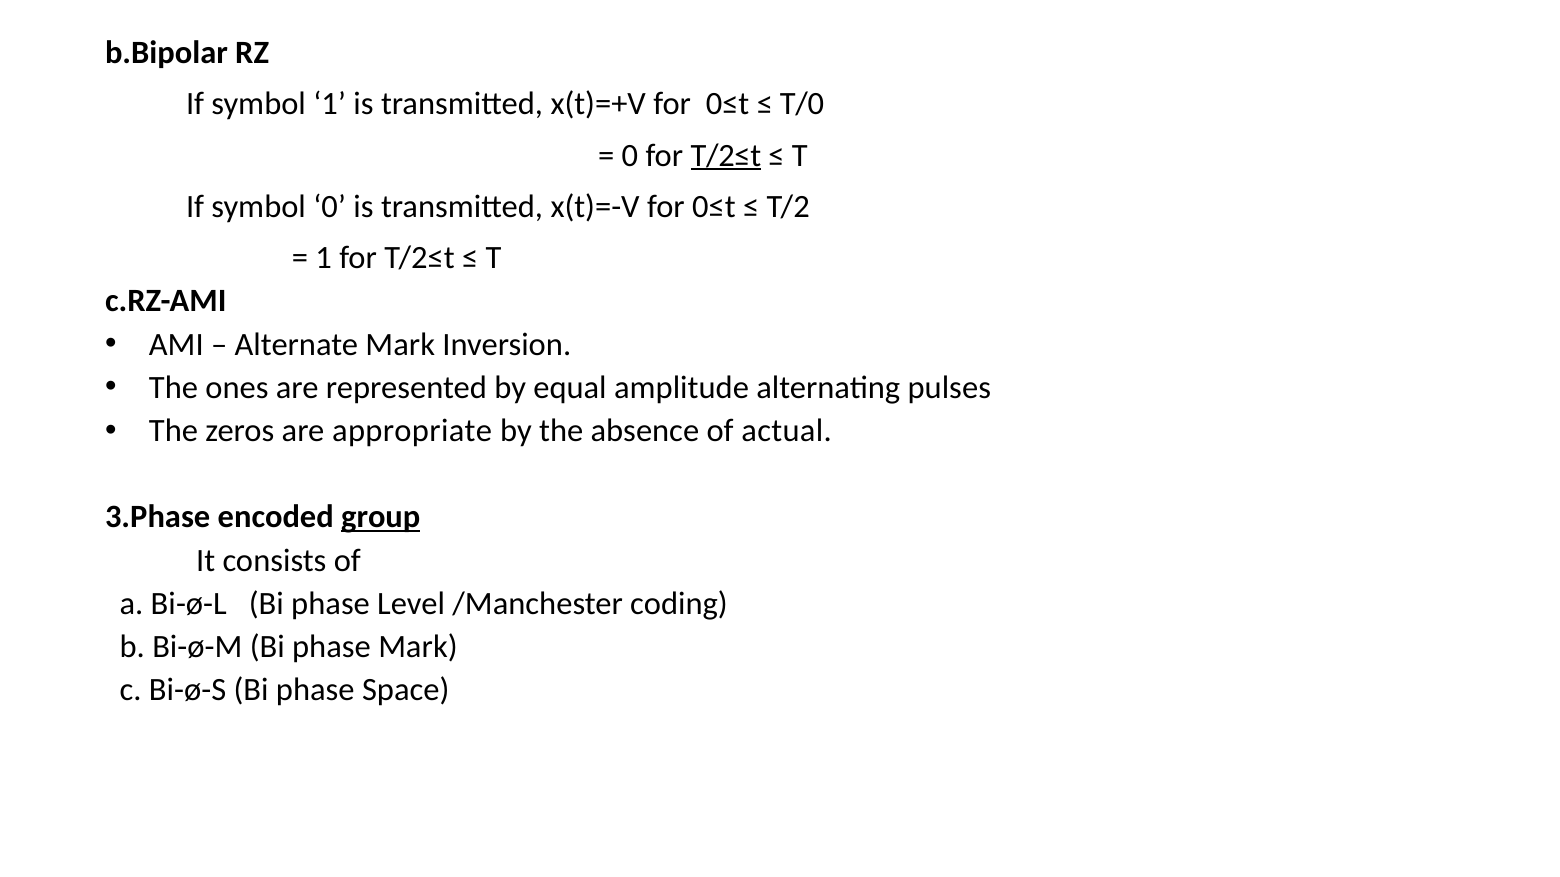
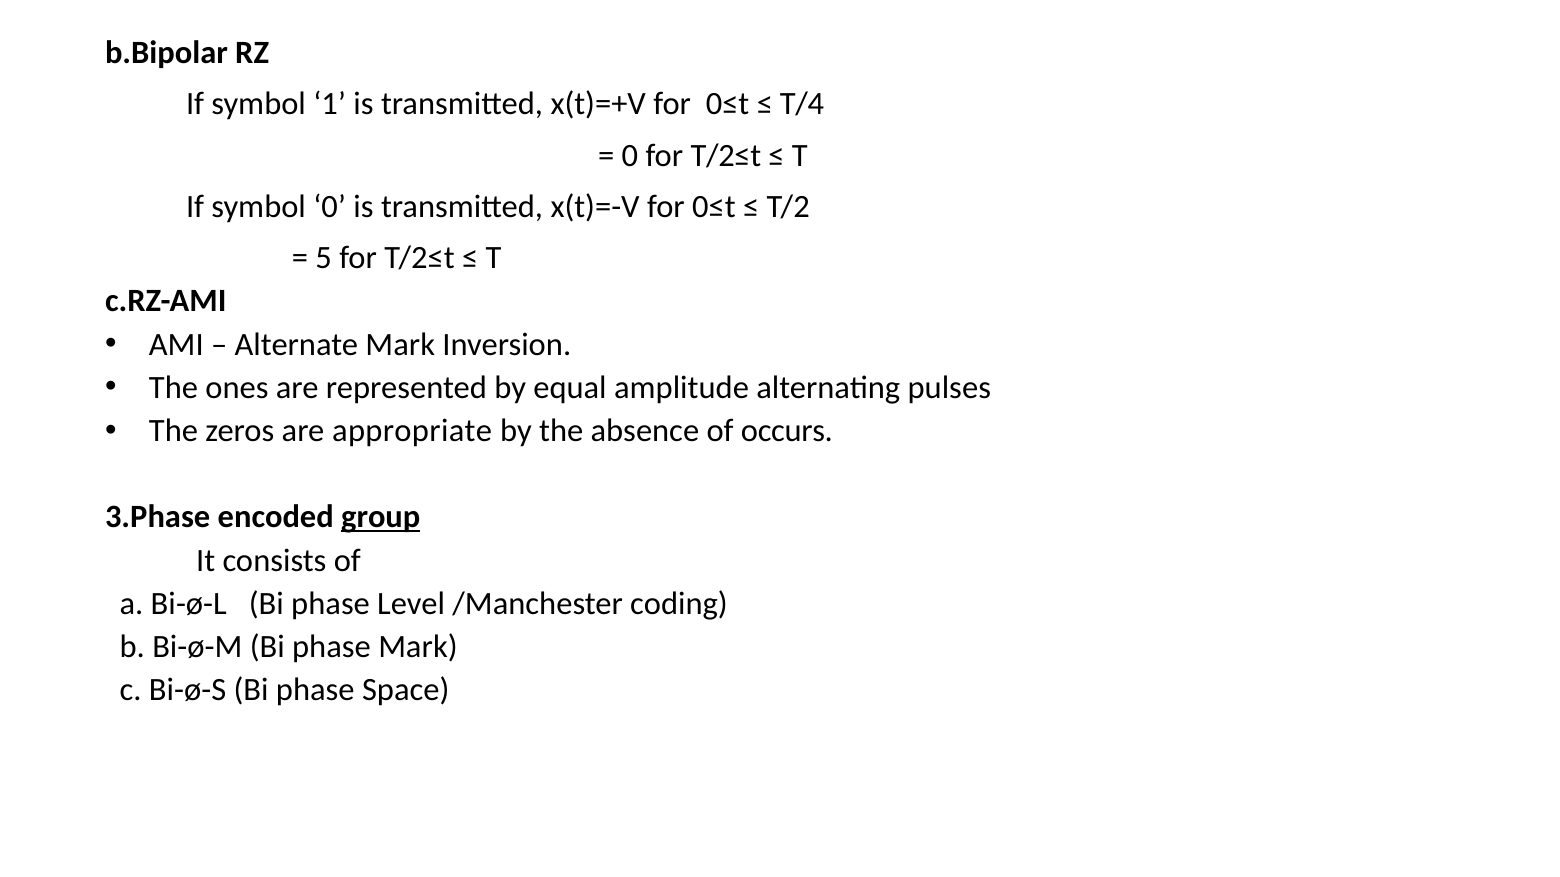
T/0: T/0 -> T/4
T/2≤t at (726, 155) underline: present -> none
1 at (324, 258): 1 -> 5
actual: actual -> occurs
